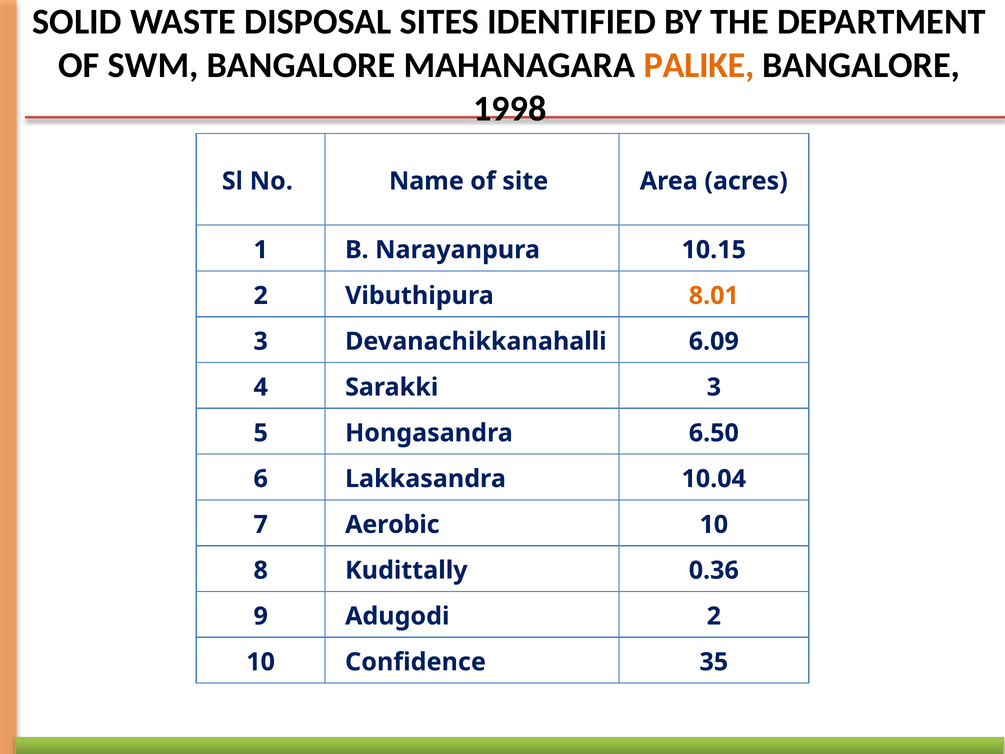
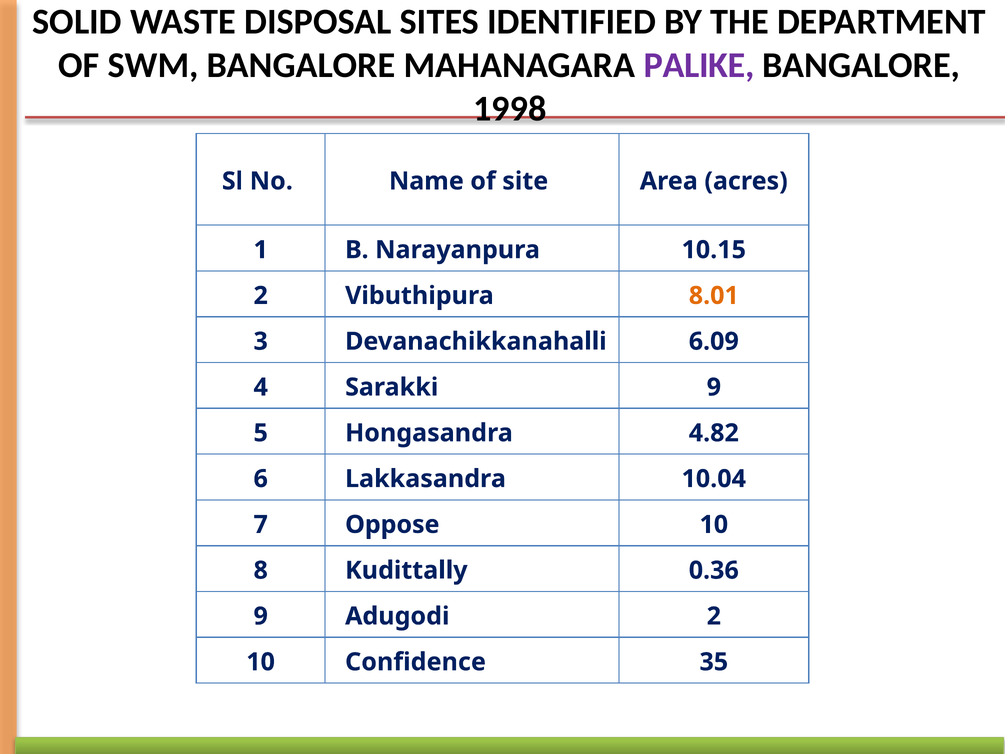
PALIKE colour: orange -> purple
Sarakki 3: 3 -> 9
6.50: 6.50 -> 4.82
Aerobic: Aerobic -> Oppose
